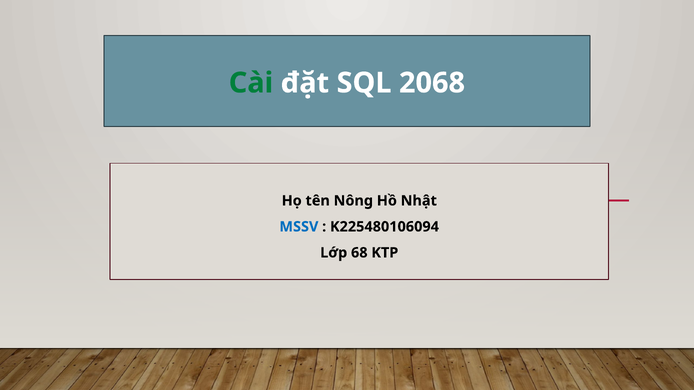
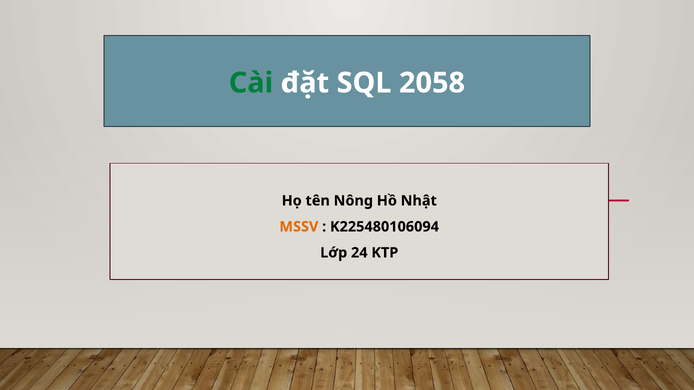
2068: 2068 -> 2058
MSSV colour: blue -> orange
68: 68 -> 24
